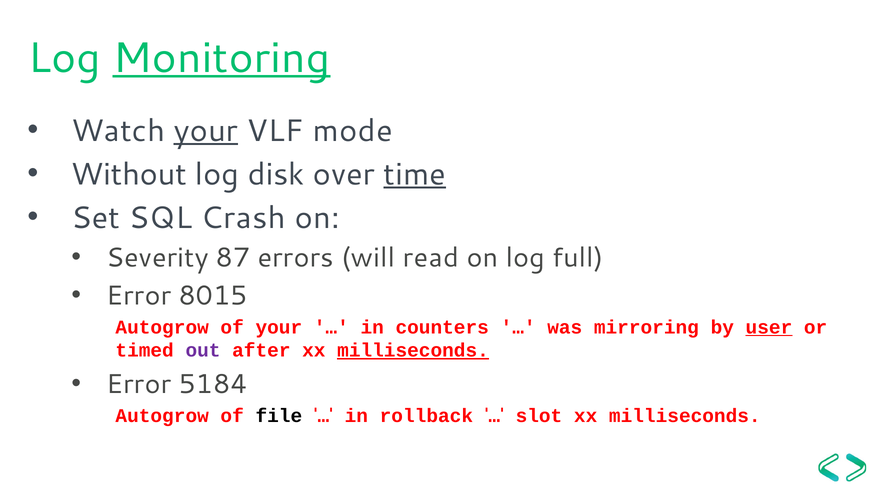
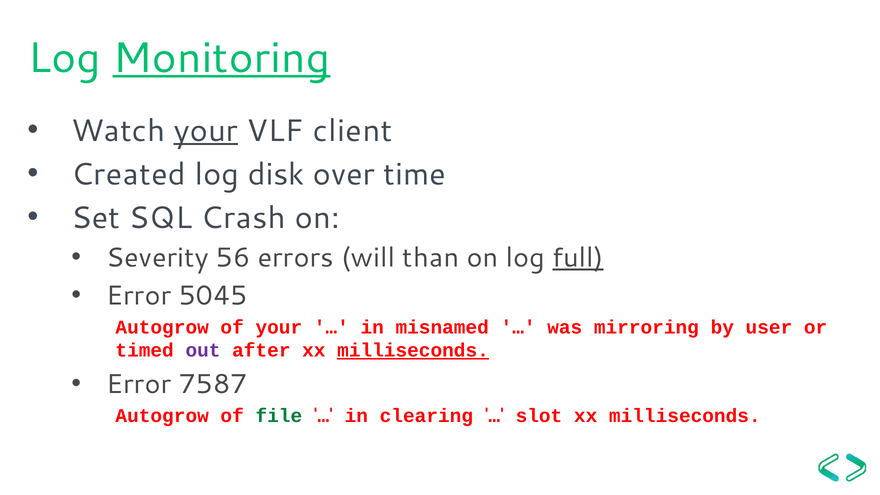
mode: mode -> client
Without: Without -> Created
time underline: present -> none
87: 87 -> 56
read: read -> than
full underline: none -> present
8015: 8015 -> 5045
counters: counters -> misnamed
user underline: present -> none
5184: 5184 -> 7587
file colour: black -> green
rollback: rollback -> clearing
